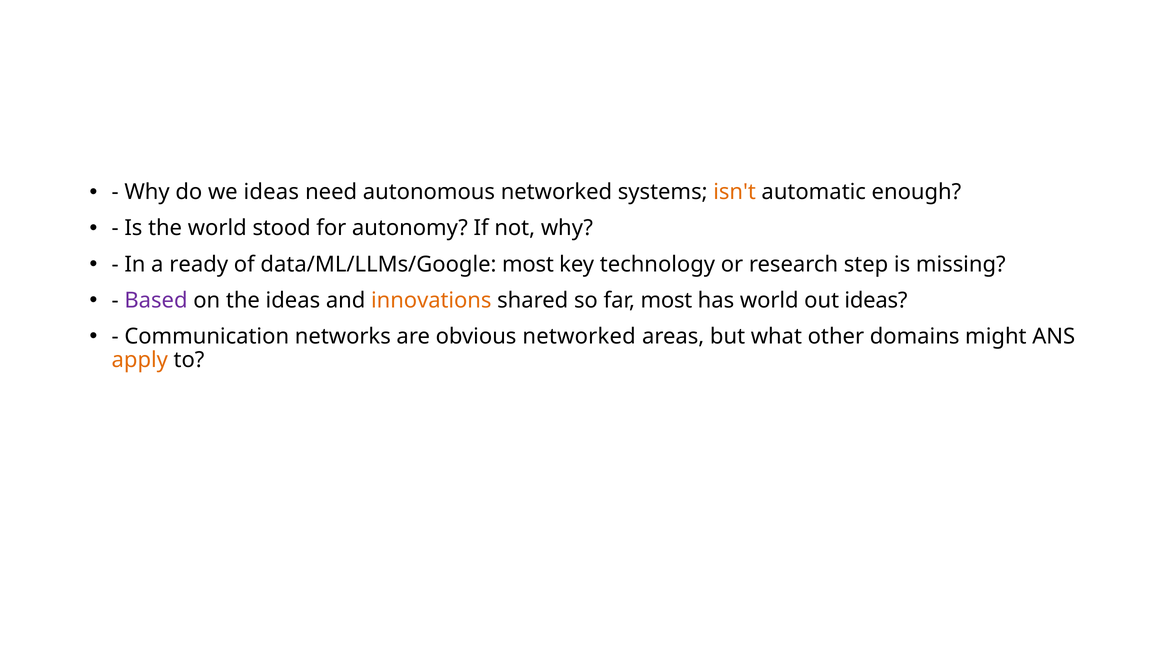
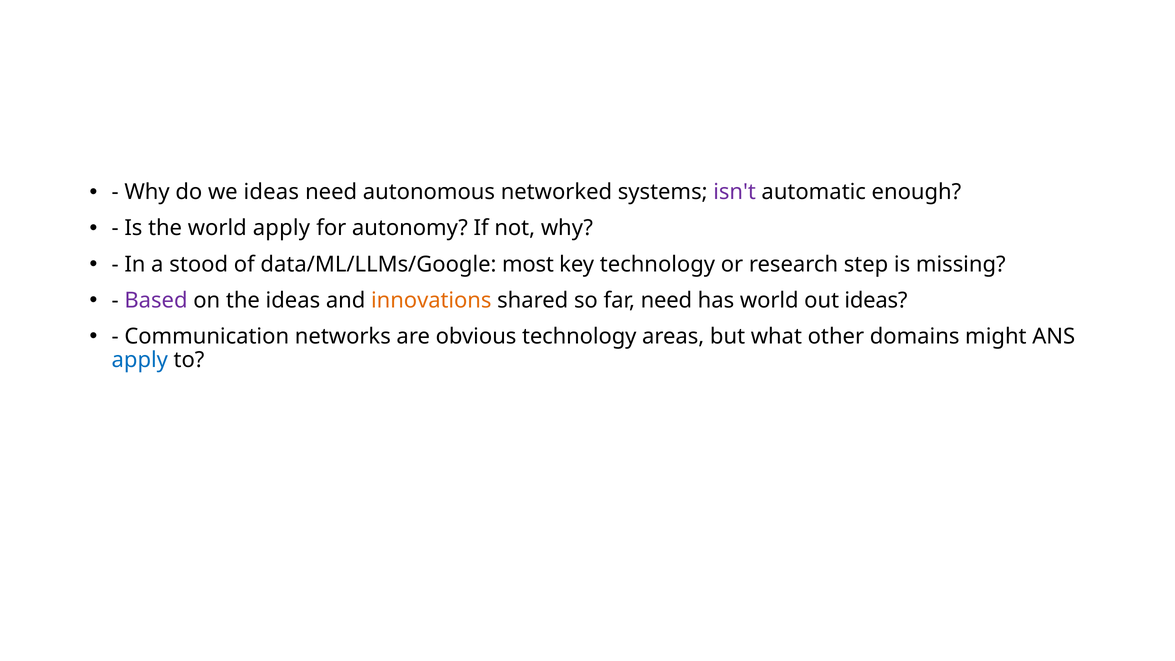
isn't colour: orange -> purple
world stood: stood -> apply
ready: ready -> stood
far most: most -> need
obvious networked: networked -> technology
apply at (140, 360) colour: orange -> blue
